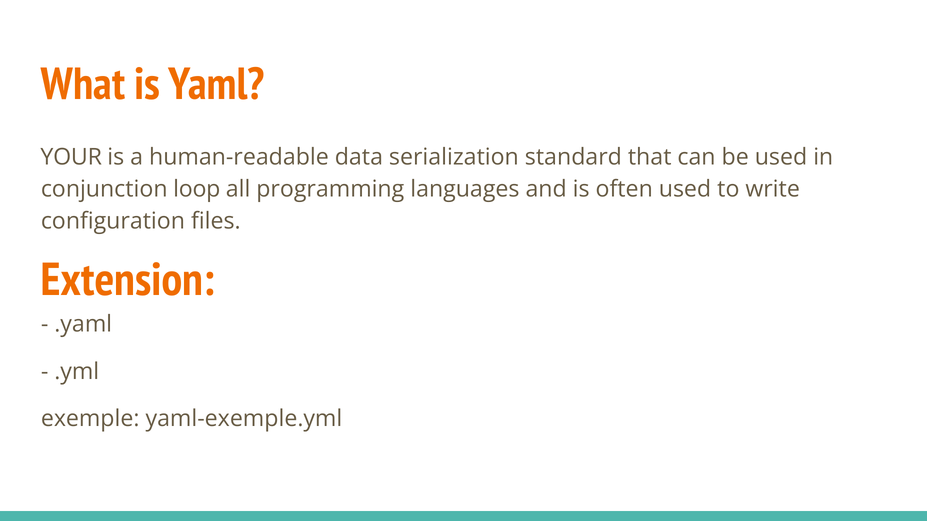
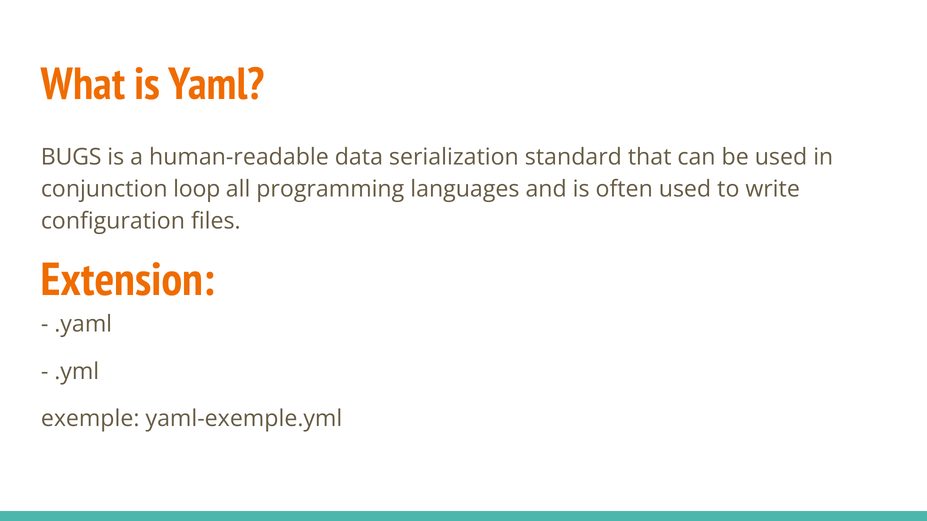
YOUR: YOUR -> BUGS
